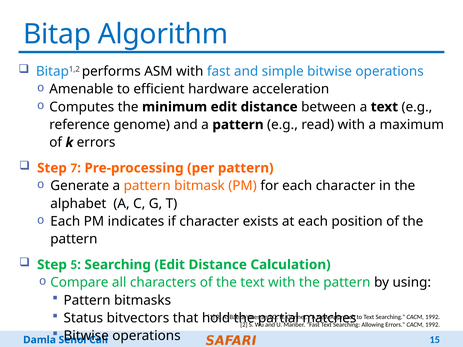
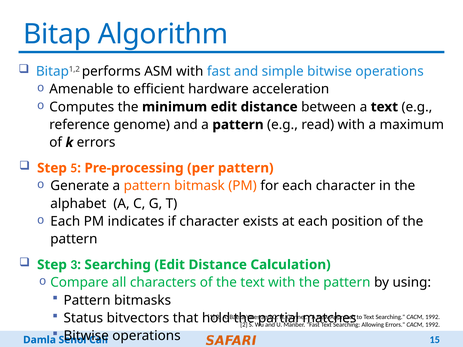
7: 7 -> 5
5: 5 -> 3
